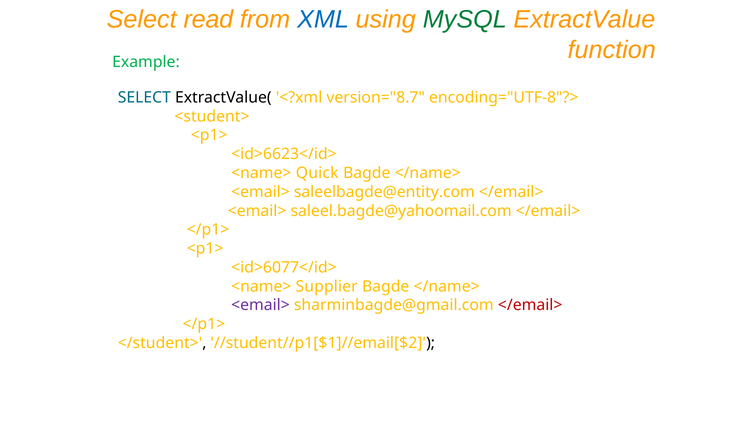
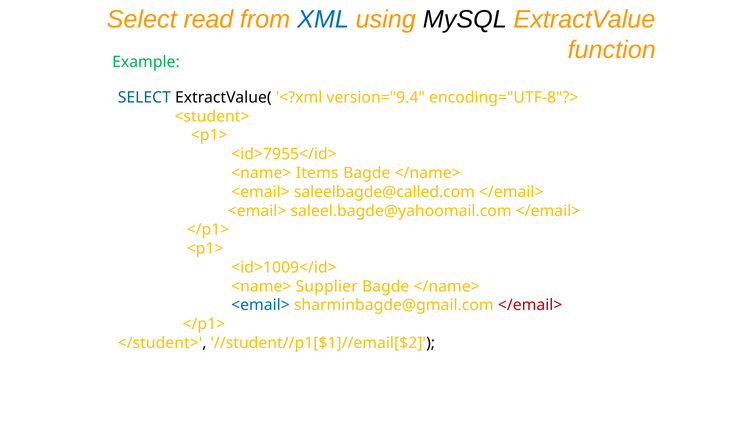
MySQL colour: green -> black
version="8.7: version="8.7 -> version="9.4
<id>6623</id>: <id>6623</id> -> <id>7955</id>
Quick: Quick -> Items
saleelbagde@entity.com: saleelbagde@entity.com -> saleelbagde@called.com
<id>6077</id>: <id>6077</id> -> <id>1009</id>
<email> at (260, 305) colour: purple -> blue
